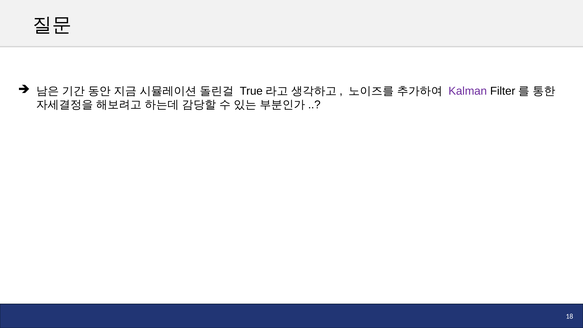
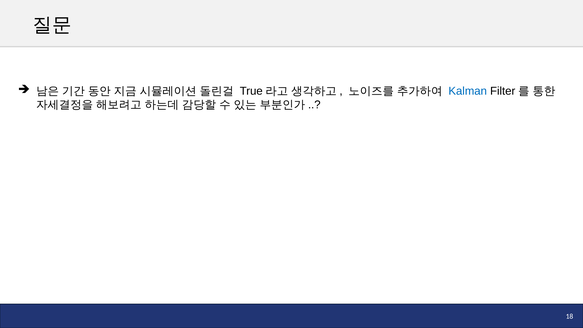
Kalman colour: purple -> blue
